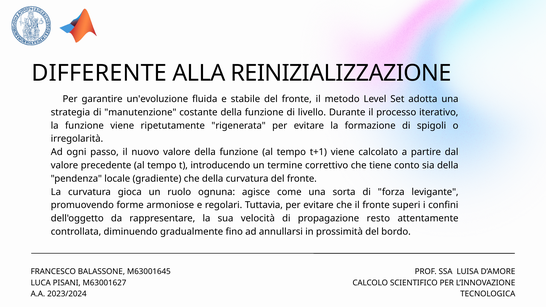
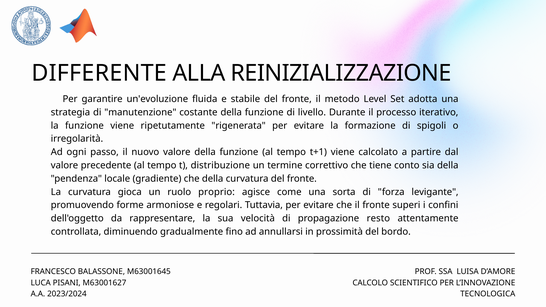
introducendo: introducendo -> distribuzione
ognuna: ognuna -> proprio
